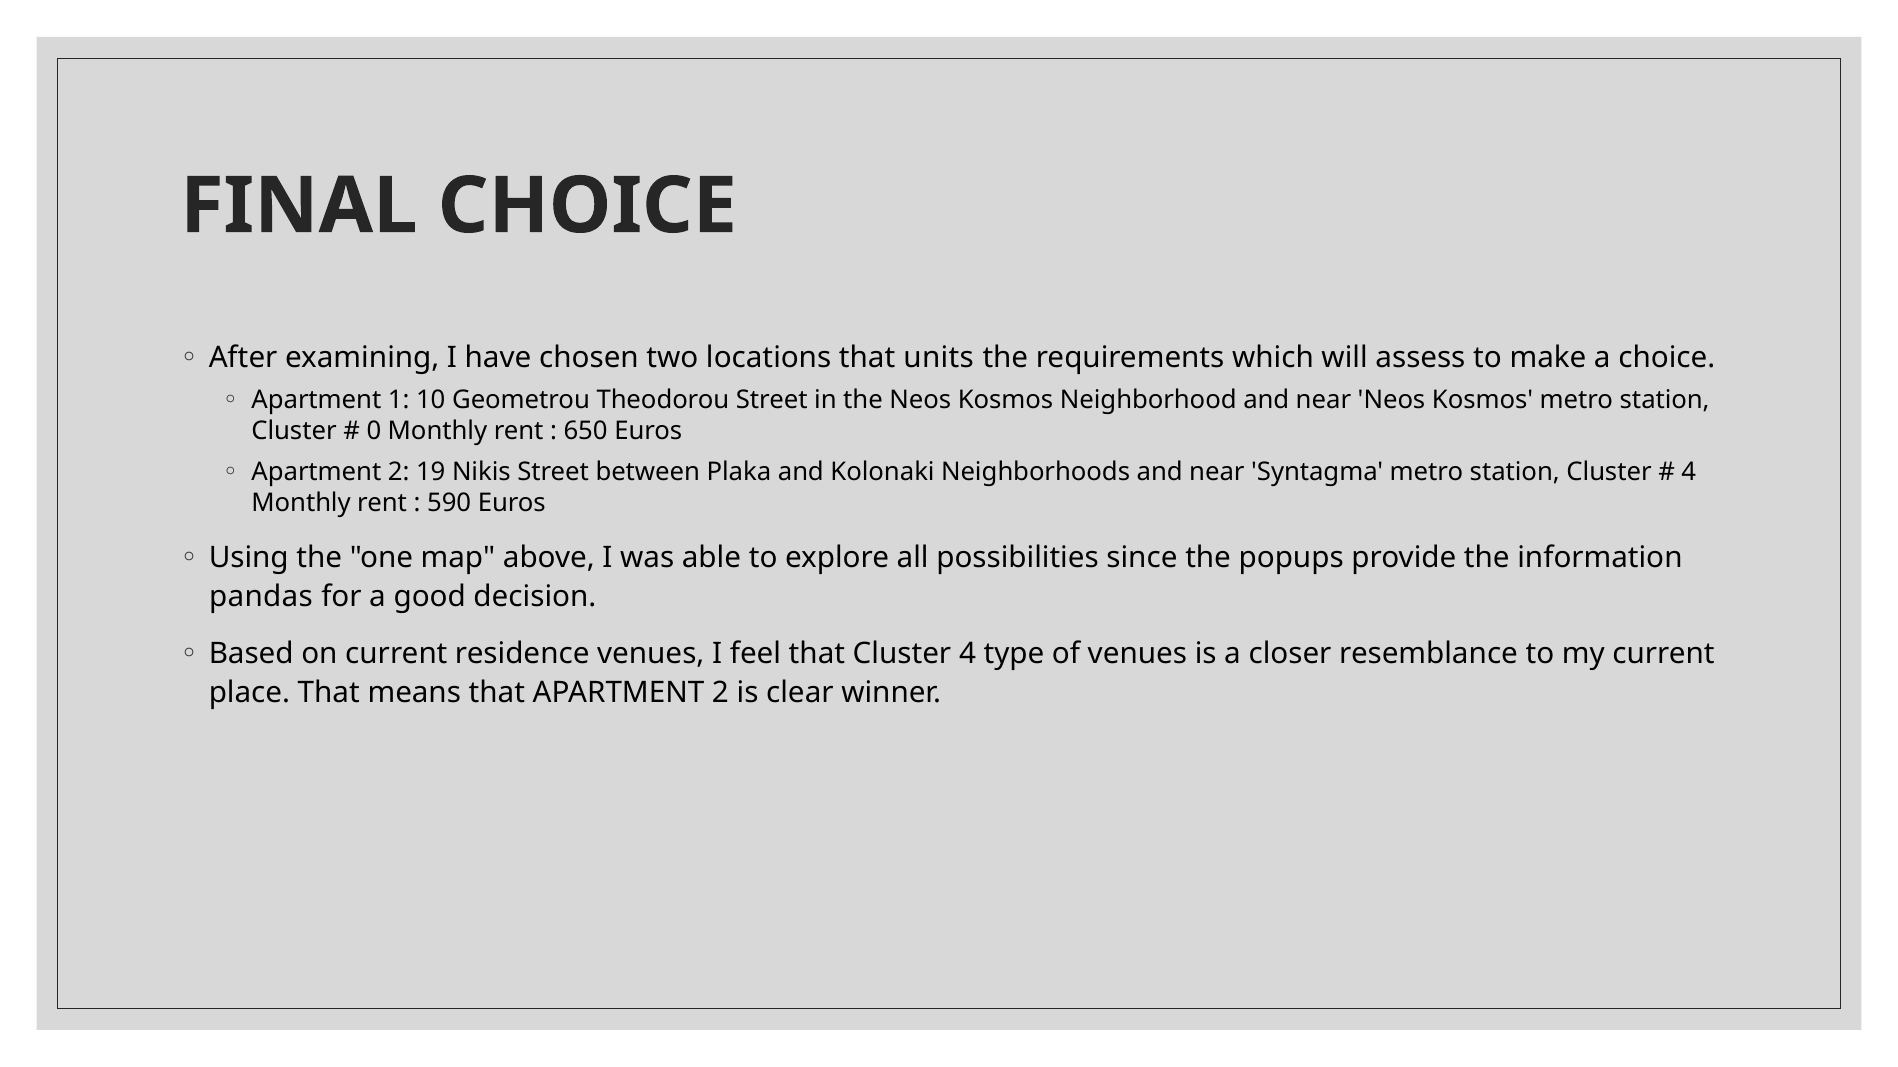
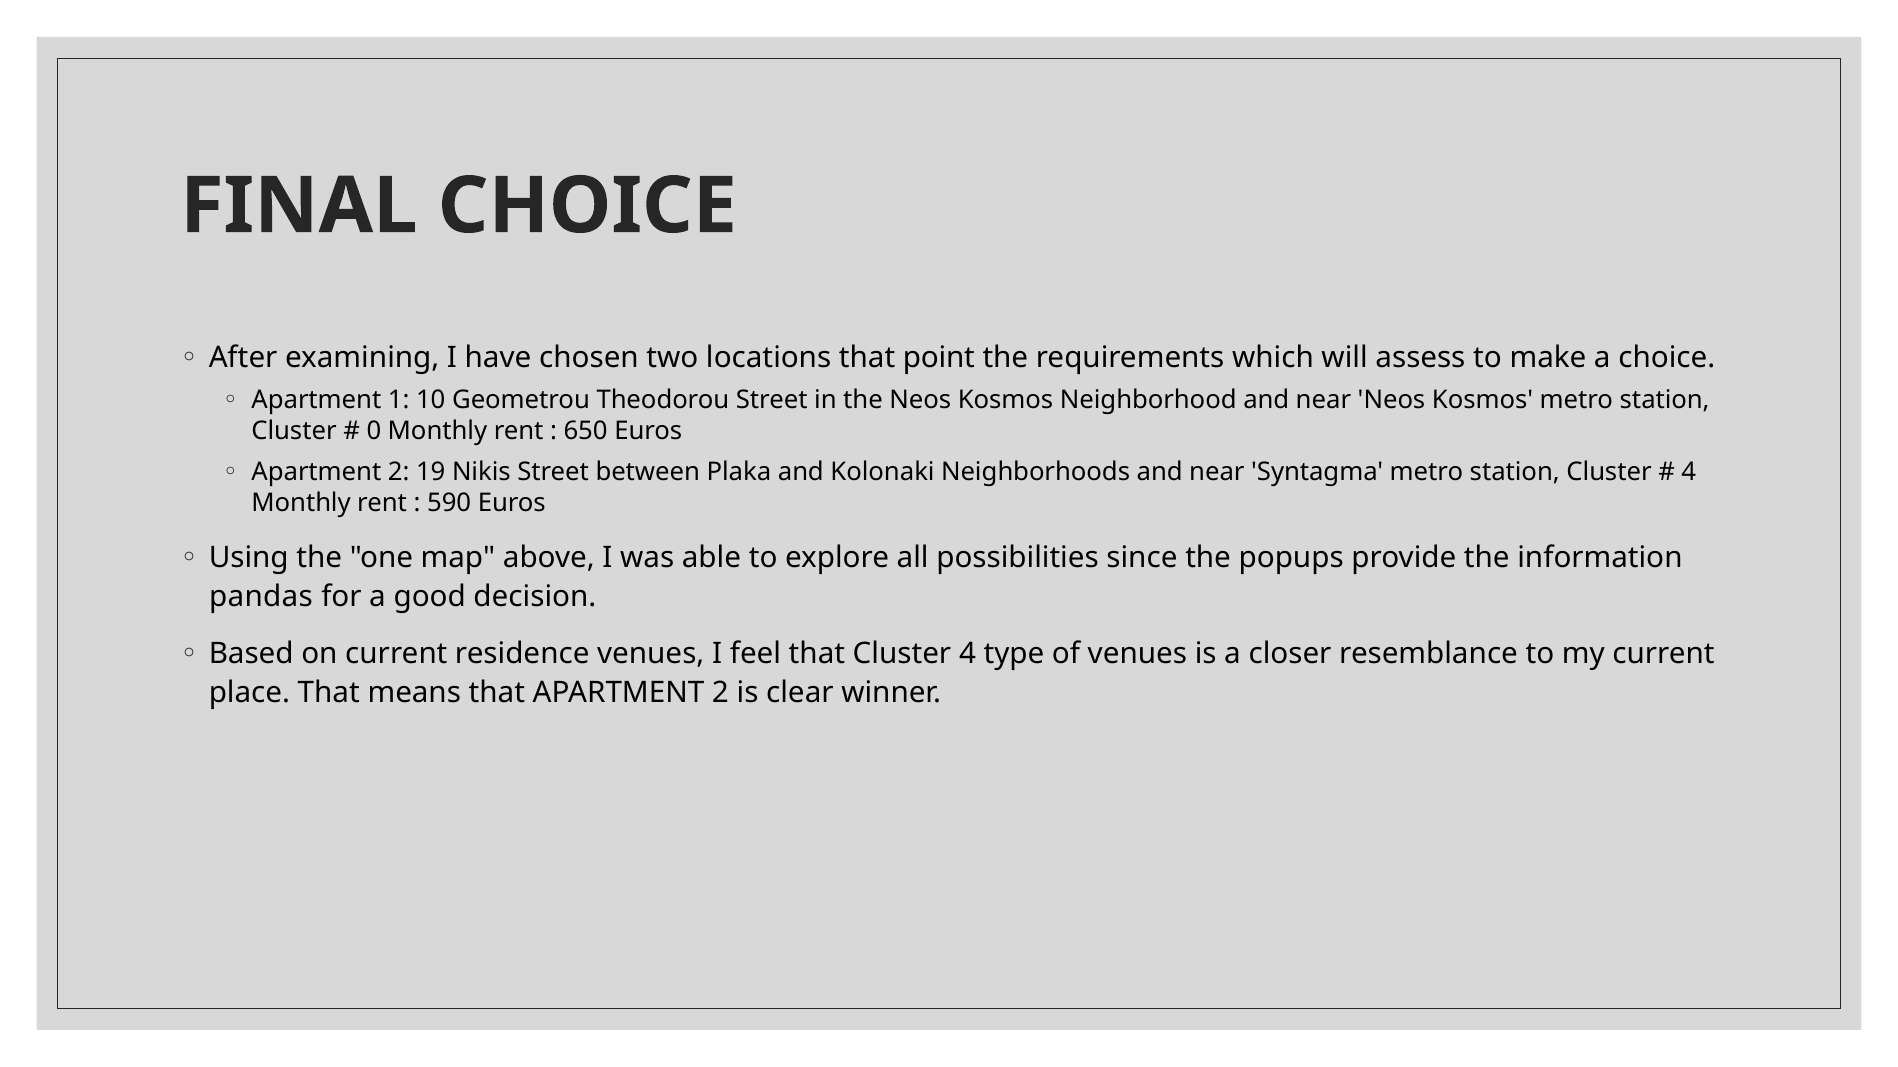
units: units -> point
